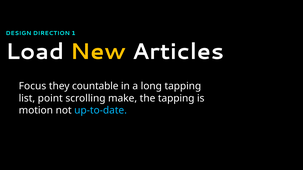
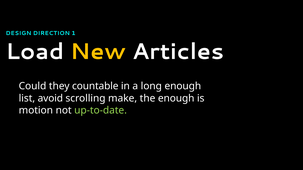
Focus: Focus -> Could
long tapping: tapping -> enough
point: point -> avoid
the tapping: tapping -> enough
up-to-date colour: light blue -> light green
